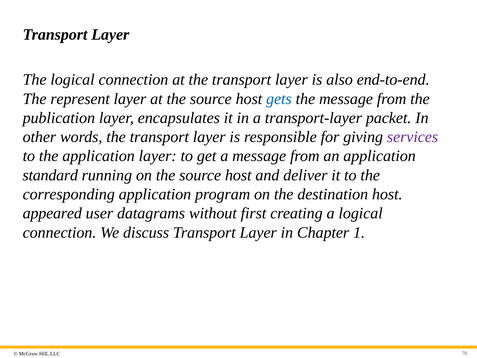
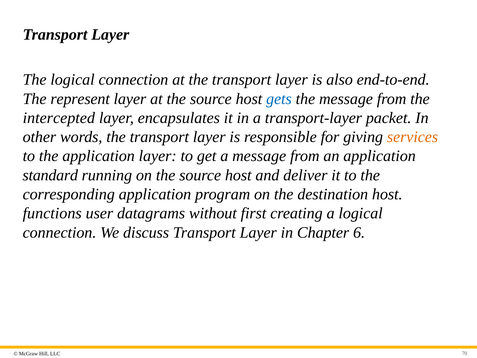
publication: publication -> intercepted
services colour: purple -> orange
appeared: appeared -> functions
1: 1 -> 6
